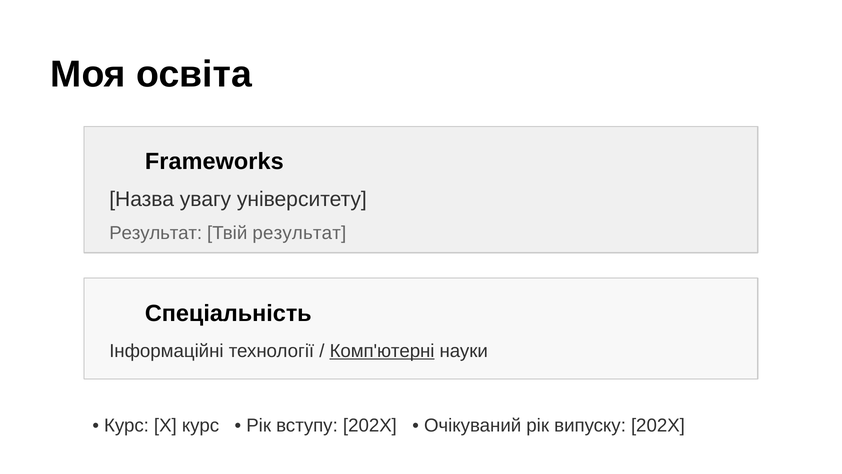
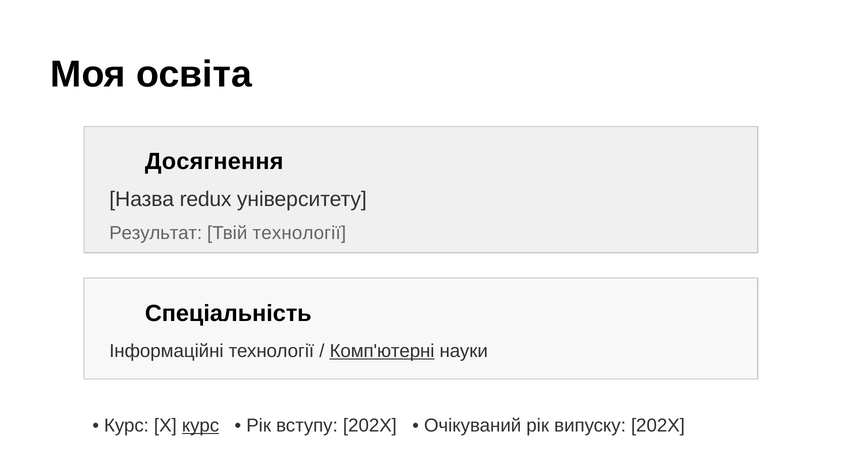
Frameworks: Frameworks -> Досягнення
увагу: увагу -> redux
Твій результат: результат -> технології
курс at (201, 425) underline: none -> present
